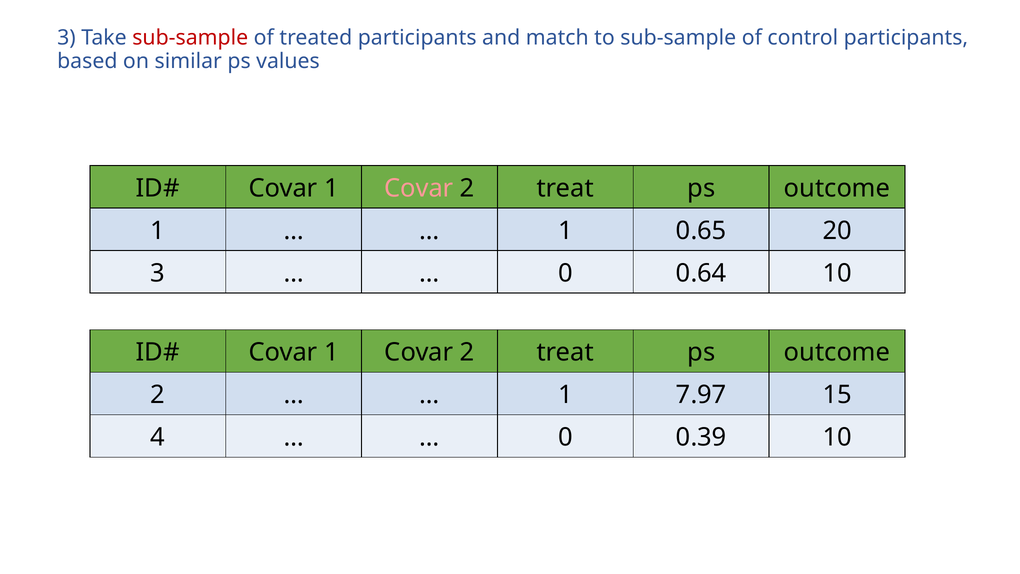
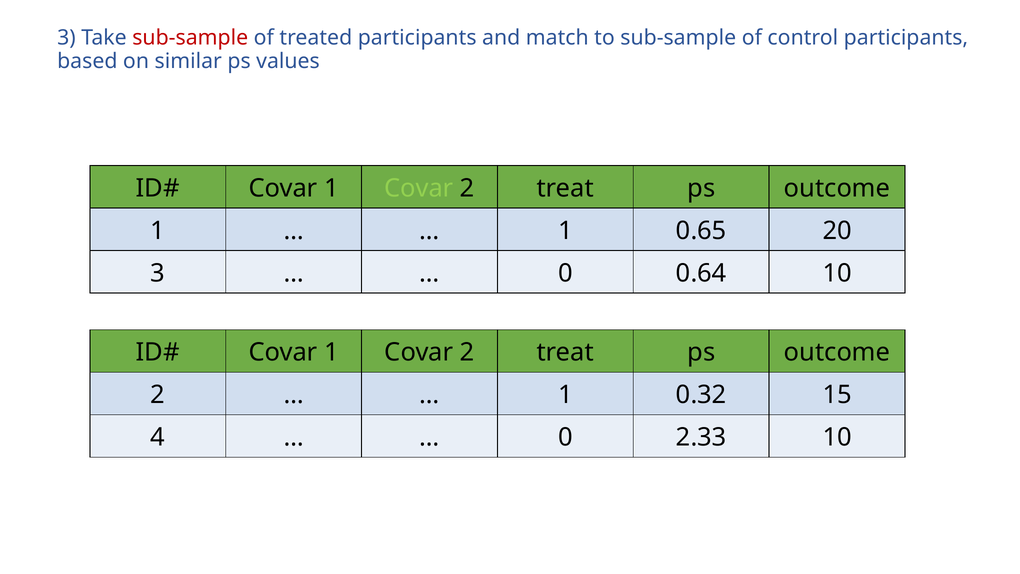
Covar at (419, 188) colour: pink -> light green
7.97: 7.97 -> 0.32
0.39: 0.39 -> 2.33
